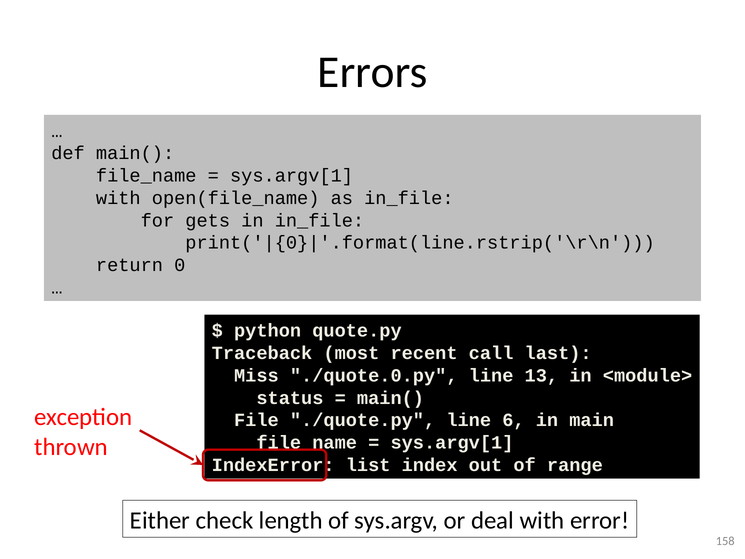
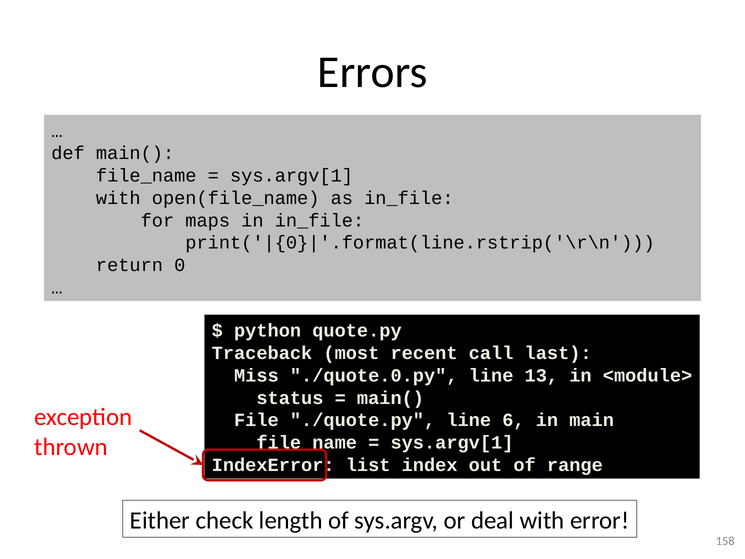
gets: gets -> maps
